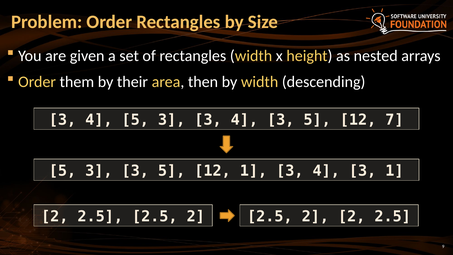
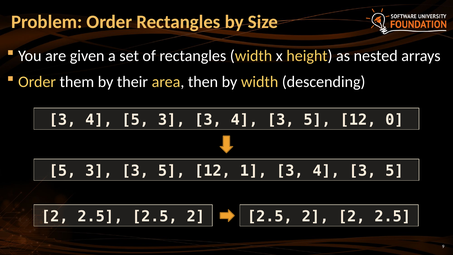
7: 7 -> 0
1 at (394, 171): 1 -> 5
